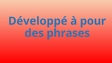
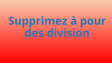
Développé: Développé -> Supprimez
phrases: phrases -> division
